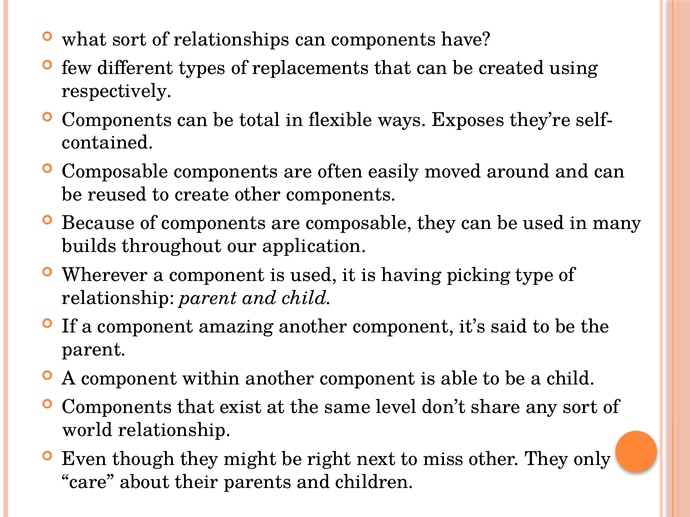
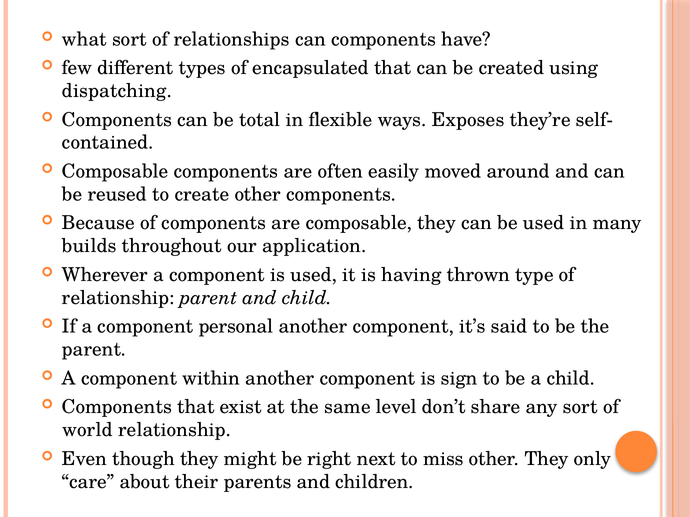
replacements: replacements -> encapsulated
respectively: respectively -> dispatching
picking: picking -> thrown
amazing: amazing -> personal
able: able -> sign
